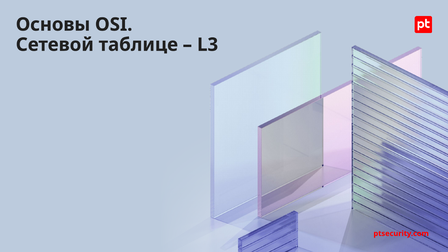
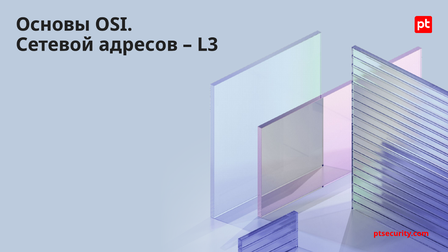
таблице: таблице -> адресов
